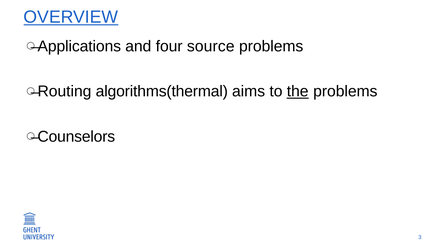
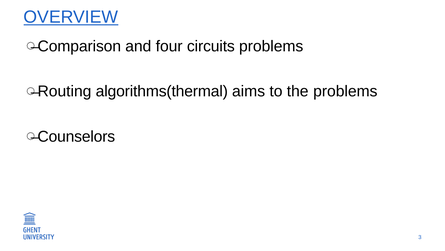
Applications: Applications -> Comparison
source: source -> circuits
the underline: present -> none
